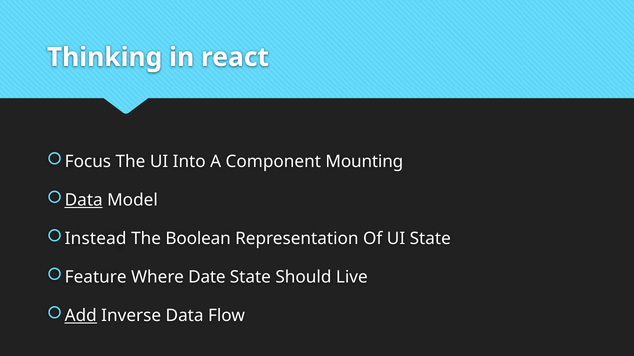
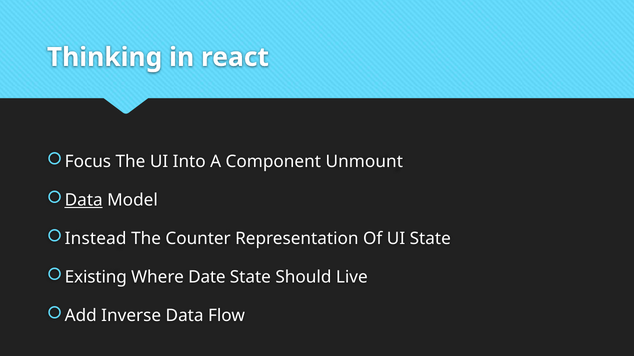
Mounting: Mounting -> Unmount
Boolean: Boolean -> Counter
Feature: Feature -> Existing
Add underline: present -> none
